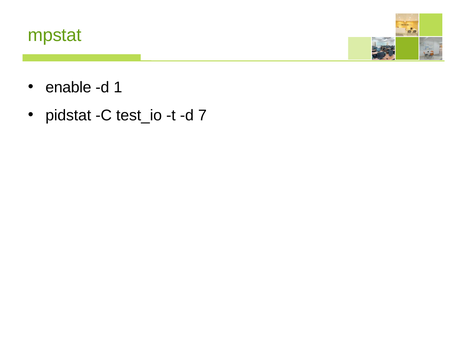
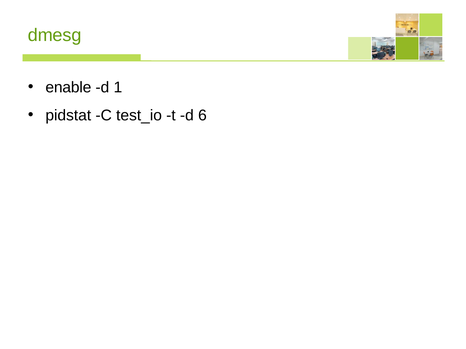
mpstat: mpstat -> dmesg
7: 7 -> 6
